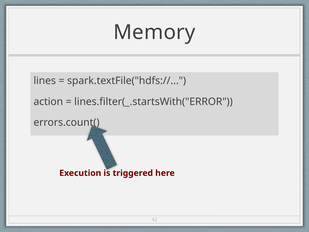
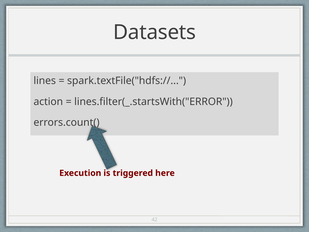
Memory: Memory -> Datasets
